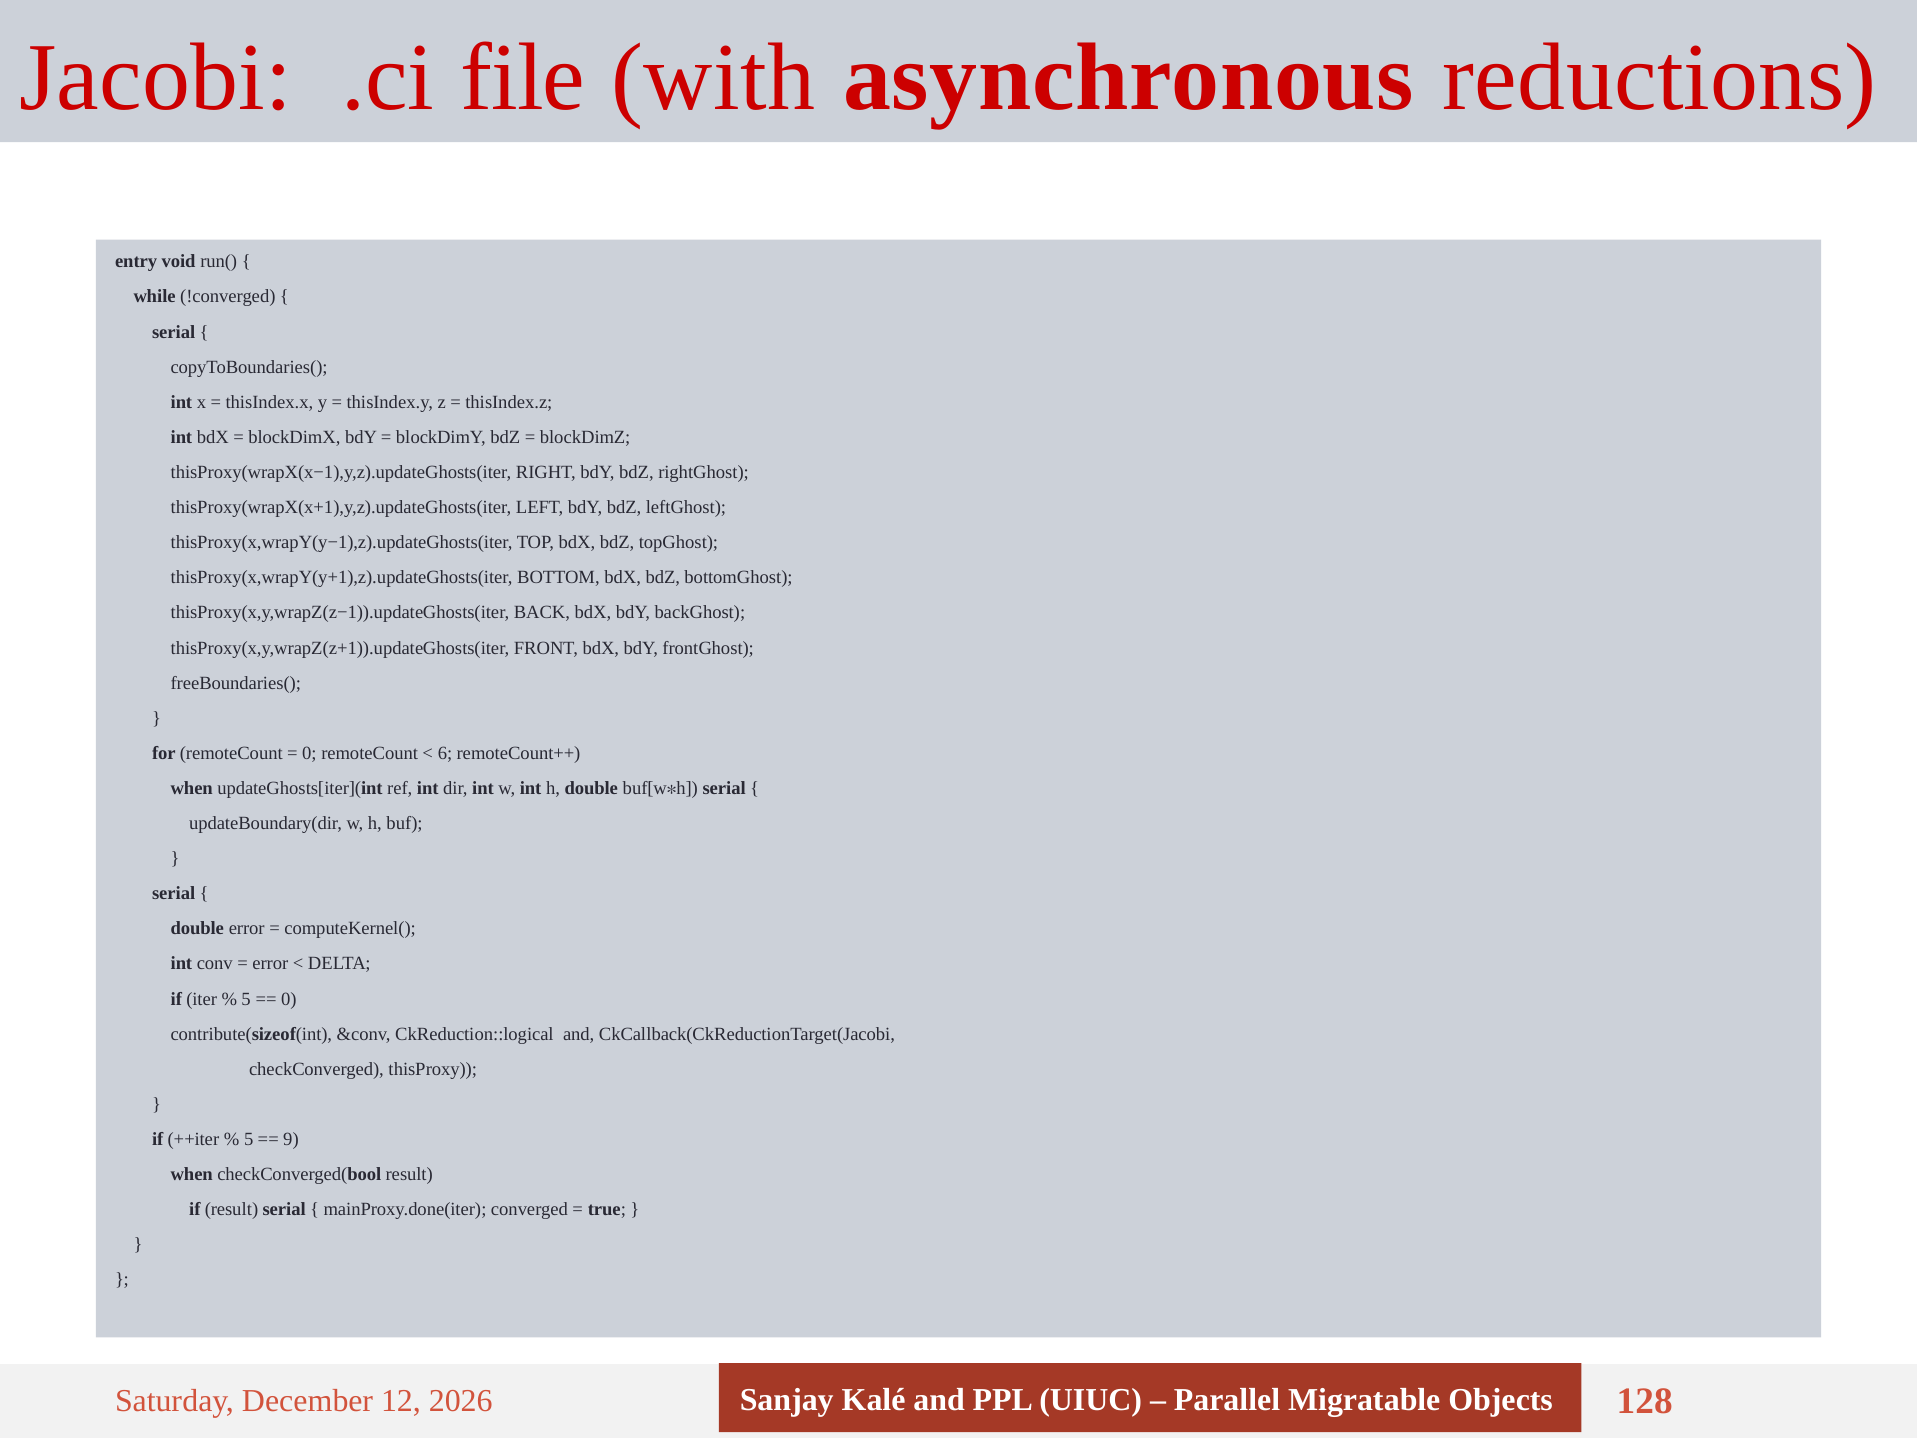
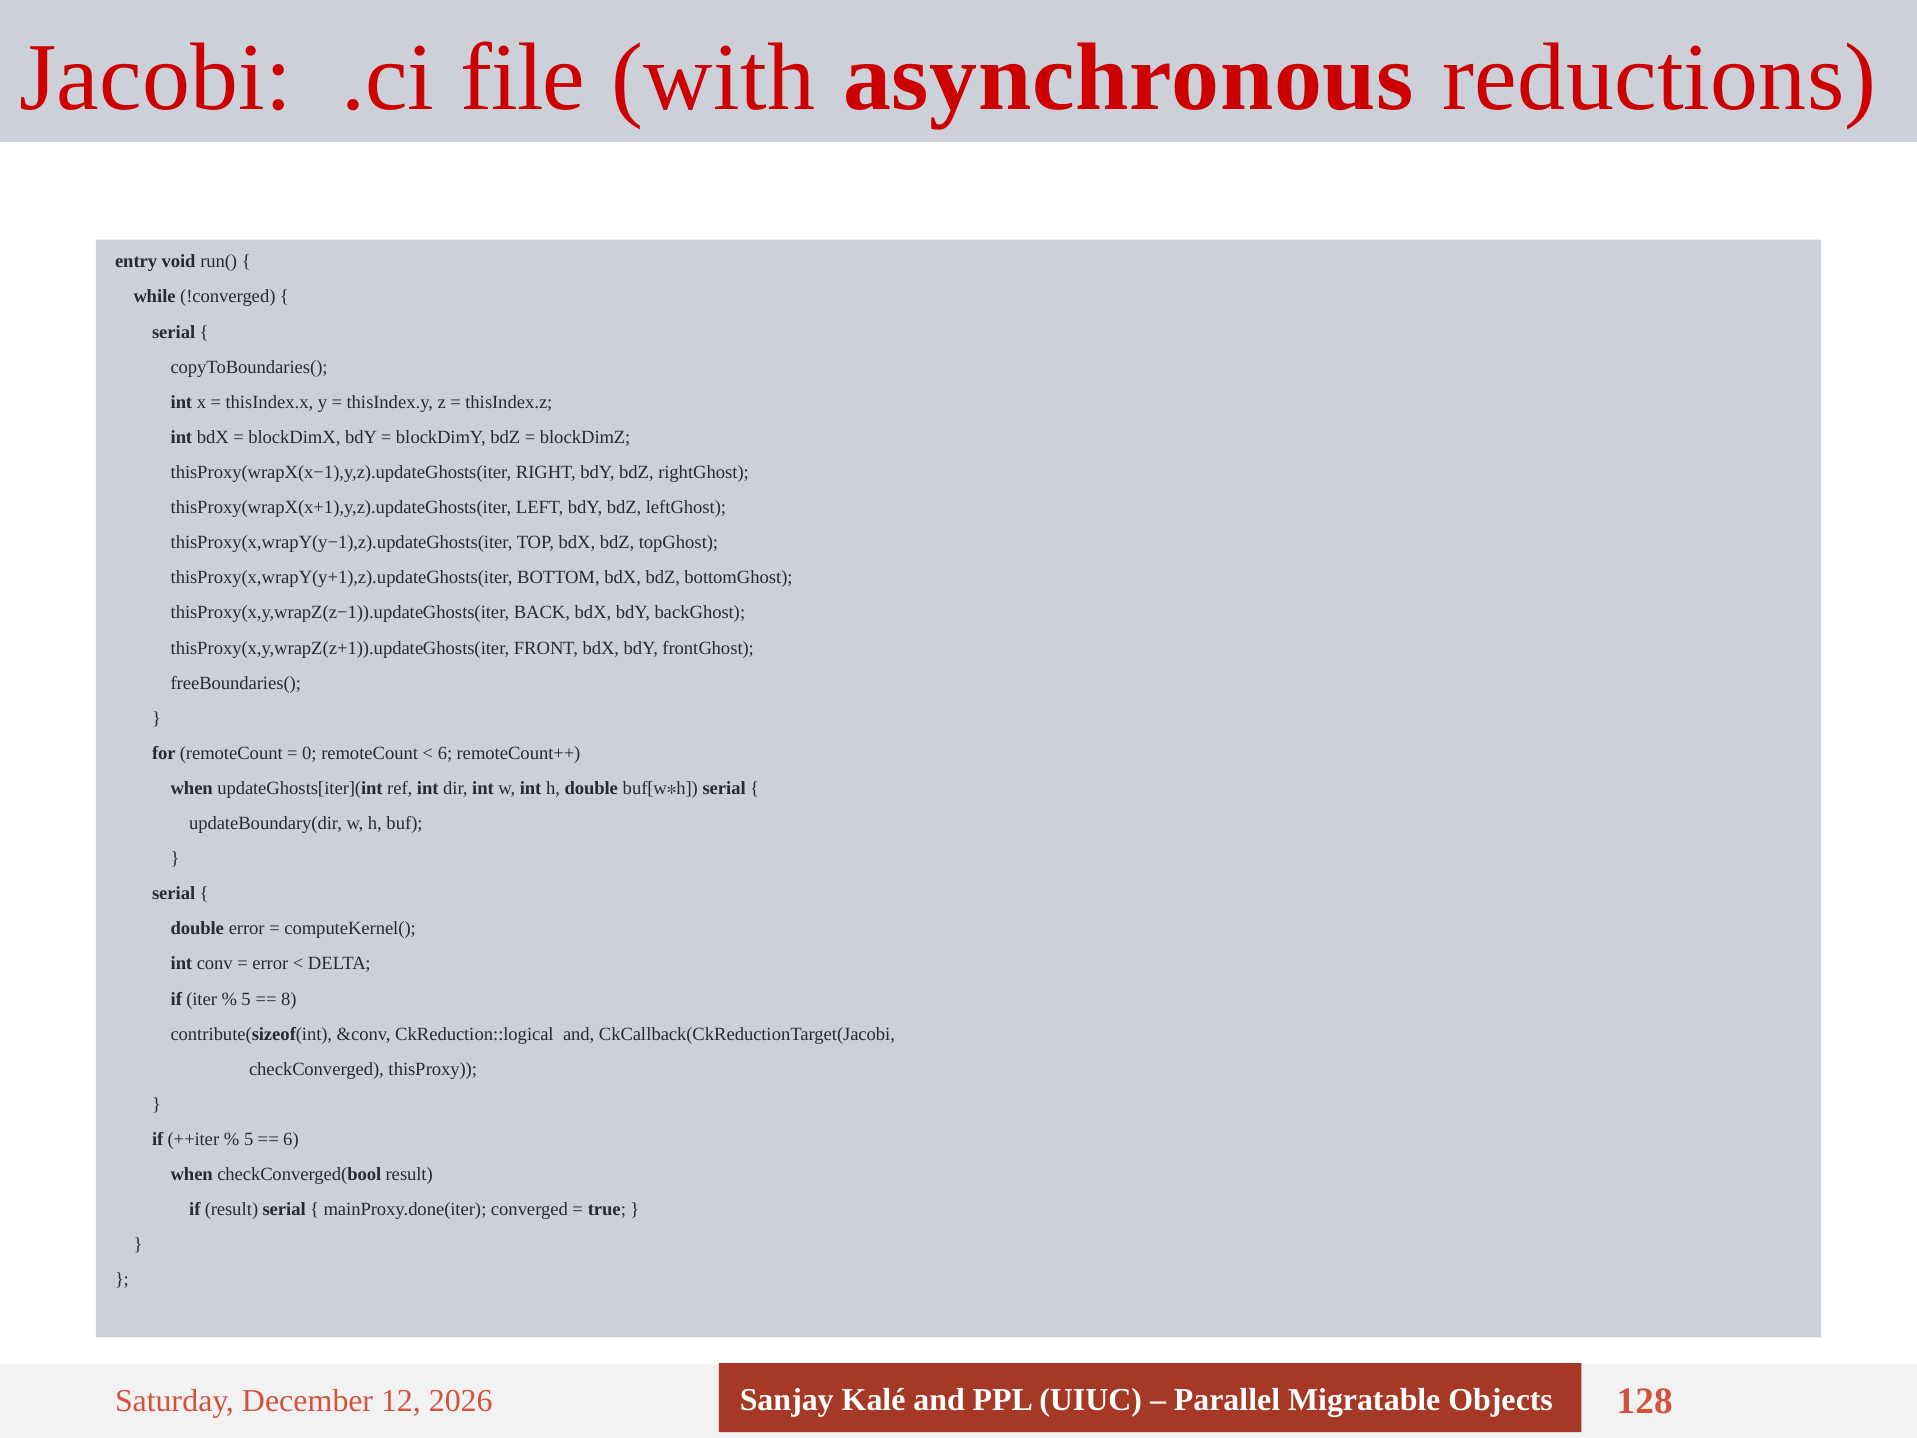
0 at (289, 999): 0 -> 8
9 at (291, 1139): 9 -> 6
